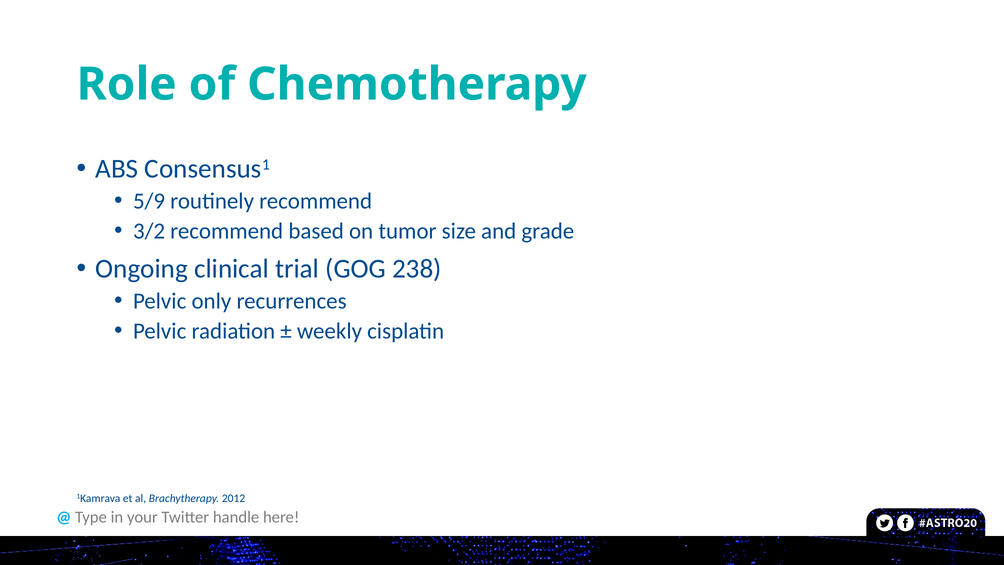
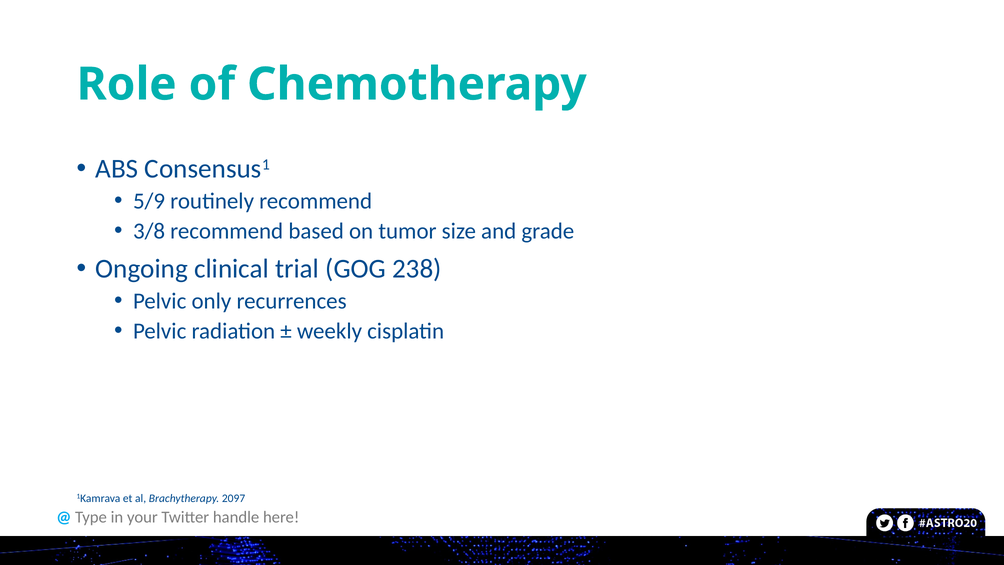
3/2: 3/2 -> 3/8
2012: 2012 -> 2097
